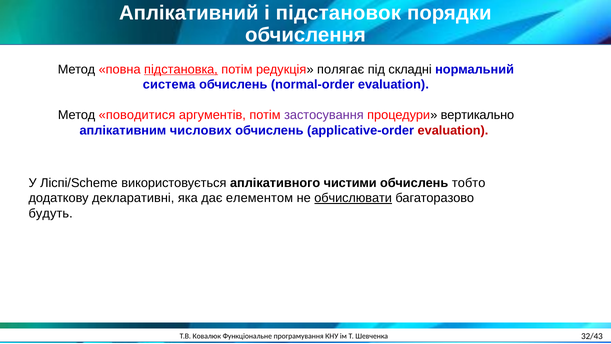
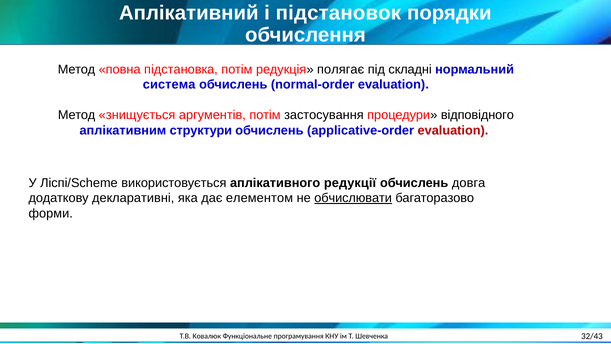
підстановка underline: present -> none
поводитися: поводитися -> знищується
застосування colour: purple -> black
вертикально: вертикально -> відповідного
числових: числових -> структури
чистими: чистими -> редукції
тобто: тобто -> довга
будуть: будуть -> форми
